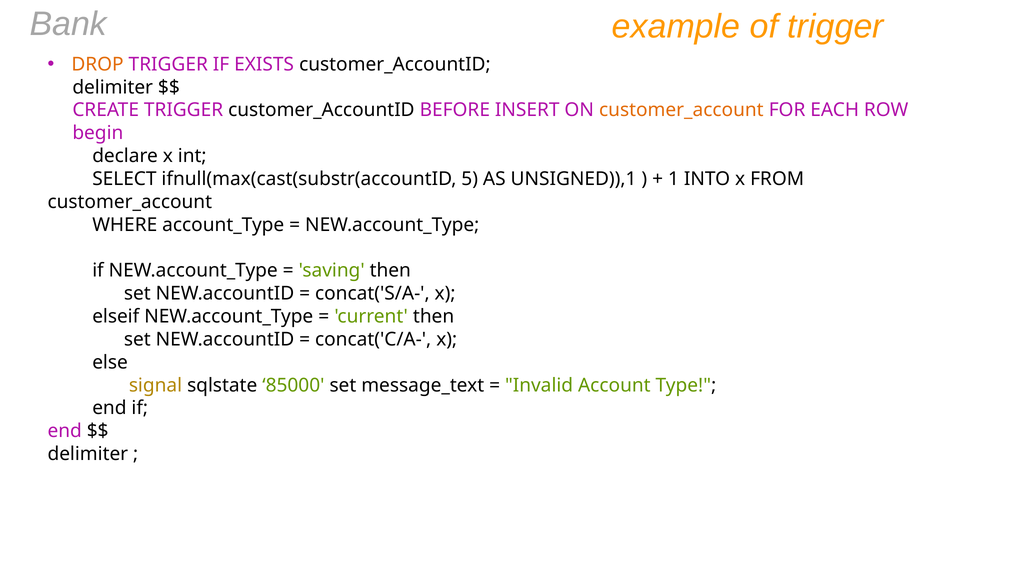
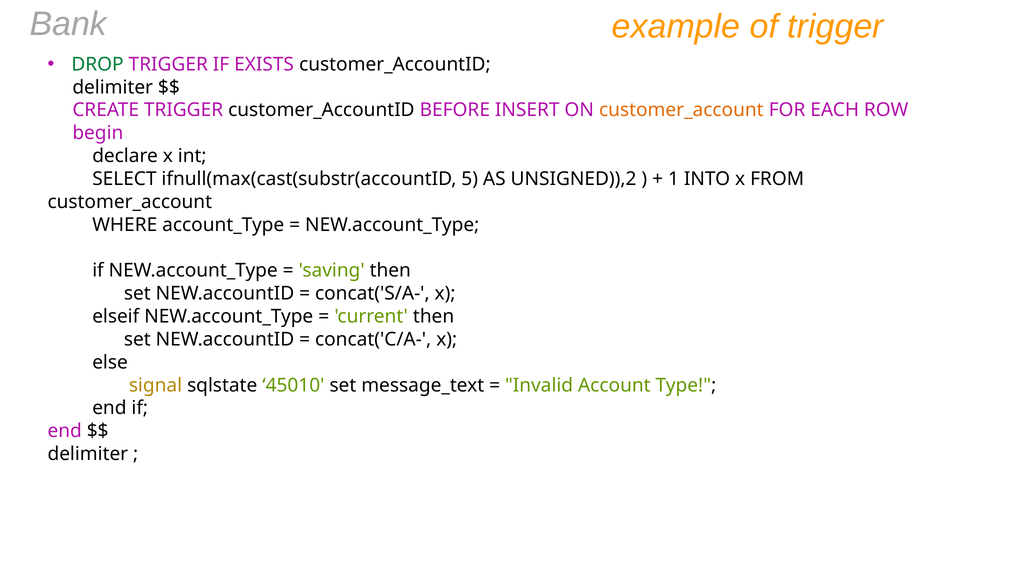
DROP colour: orange -> green
UNSIGNED)),1: UNSIGNED)),1 -> UNSIGNED)),2
85000: 85000 -> 45010
